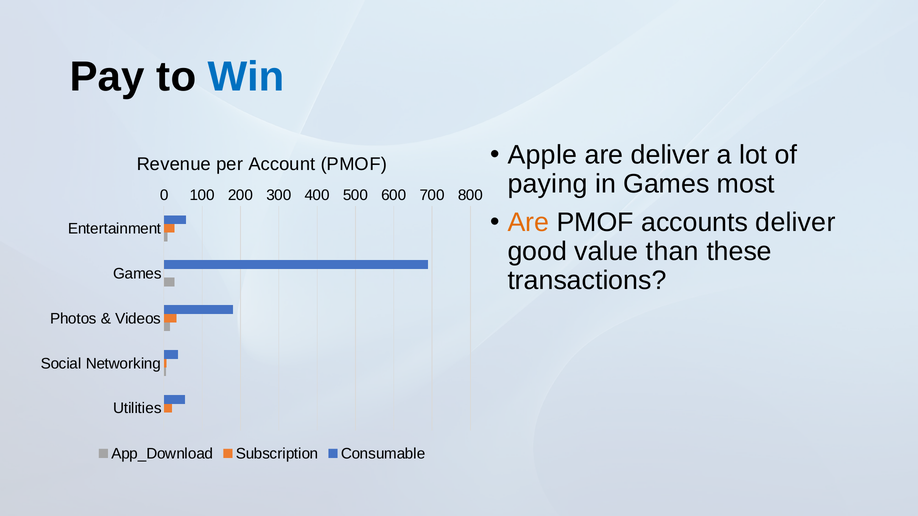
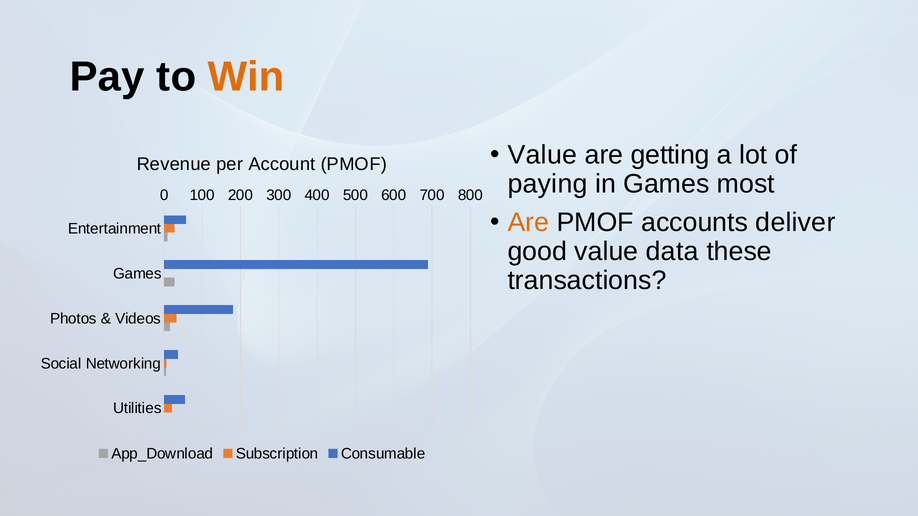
Win colour: blue -> orange
Apple at (542, 155): Apple -> Value
are deliver: deliver -> getting
than: than -> data
